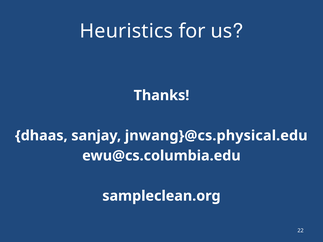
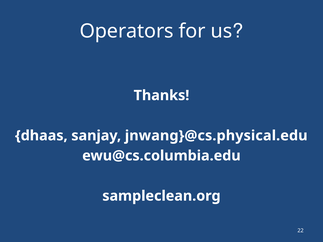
Heuristics: Heuristics -> Operators
